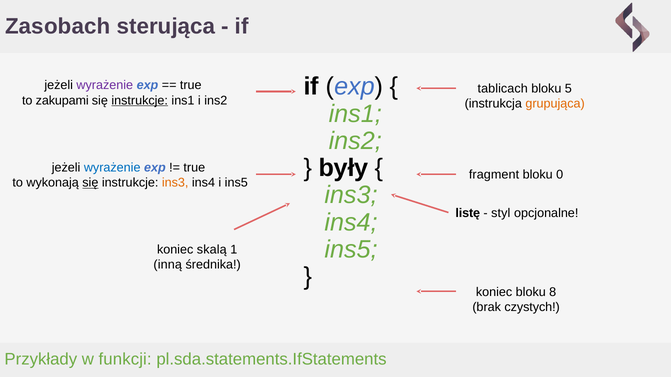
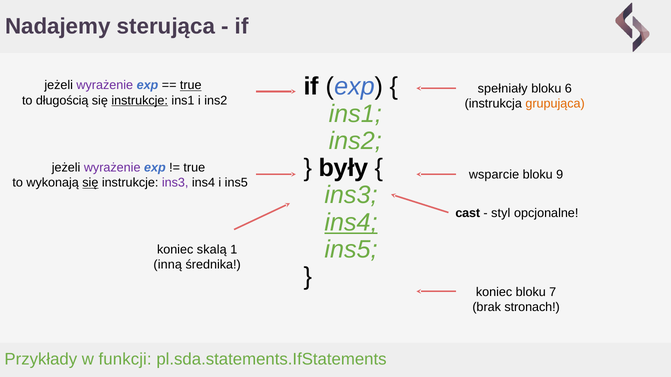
Zasobach: Zasobach -> Nadajemy
true at (191, 85) underline: none -> present
tablicach: tablicach -> spełniały
5: 5 -> 6
zakupami: zakupami -> długością
wyrażenie at (112, 168) colour: blue -> purple
fragment: fragment -> wsparcie
0: 0 -> 9
ins3 at (175, 183) colour: orange -> purple
listę: listę -> cast
ins4 at (351, 223) underline: none -> present
8: 8 -> 7
czystych: czystych -> stronach
